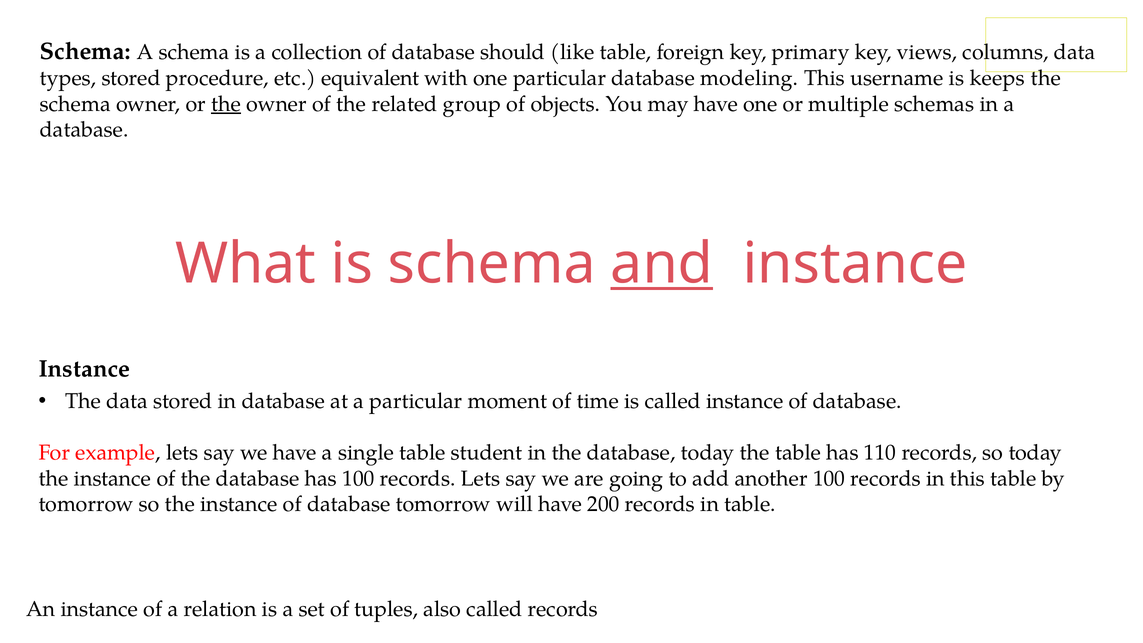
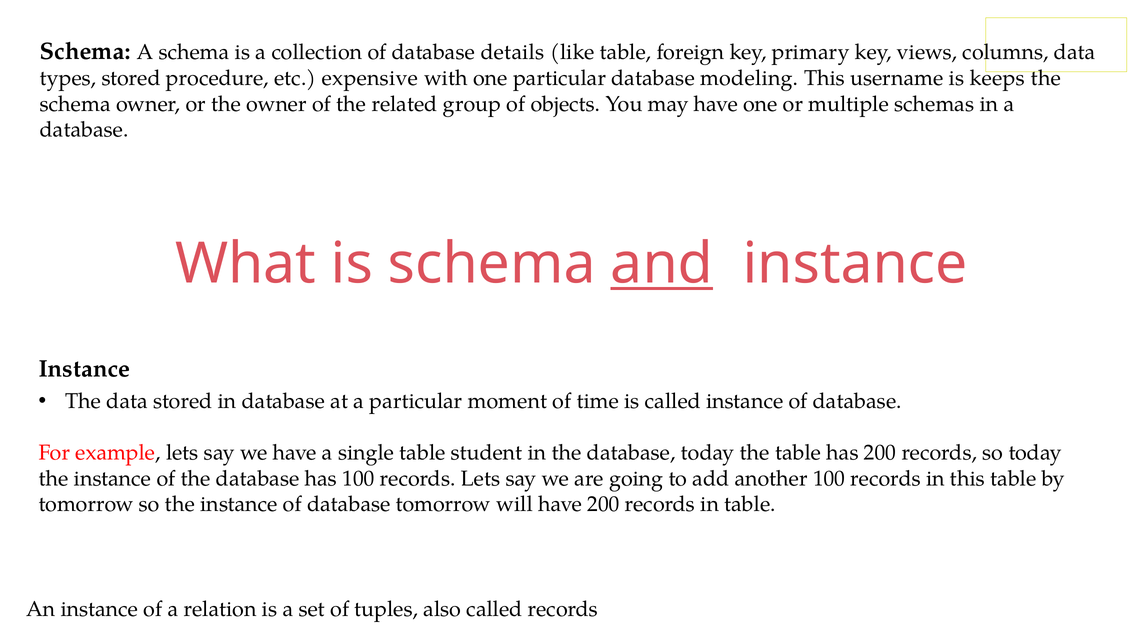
should: should -> details
equivalent: equivalent -> expensive
the at (226, 104) underline: present -> none
has 110: 110 -> 200
